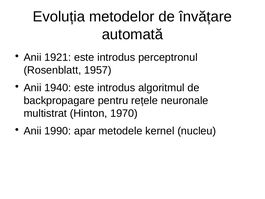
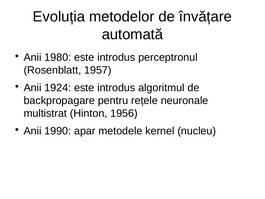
1921: 1921 -> 1980
1940: 1940 -> 1924
1970: 1970 -> 1956
